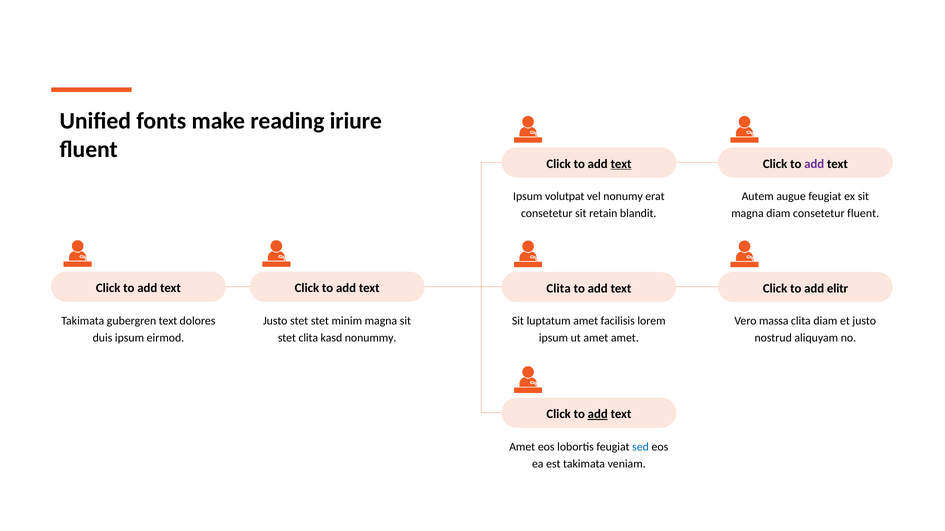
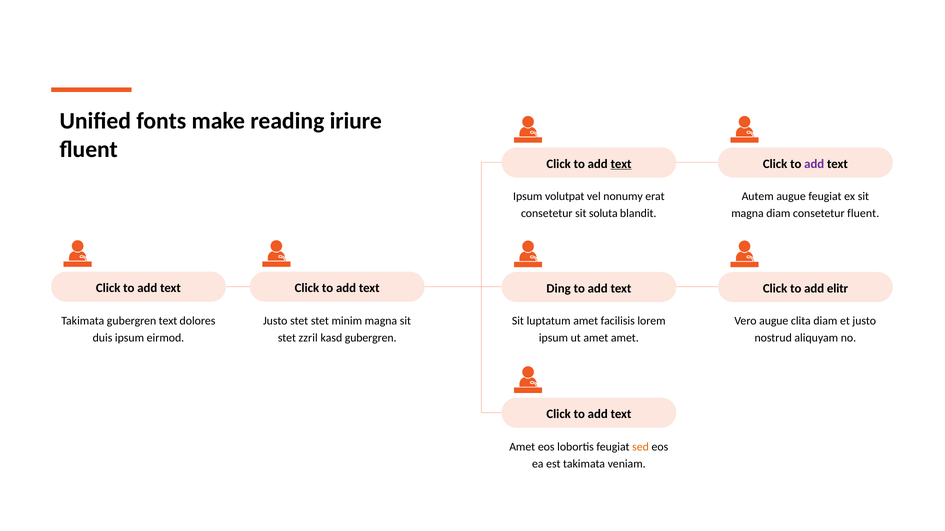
retain: retain -> soluta
Clita at (559, 289): Clita -> Ding
Vero massa: massa -> augue
stet clita: clita -> zzril
kasd nonummy: nonummy -> gubergren
add at (598, 415) underline: present -> none
sed colour: blue -> orange
